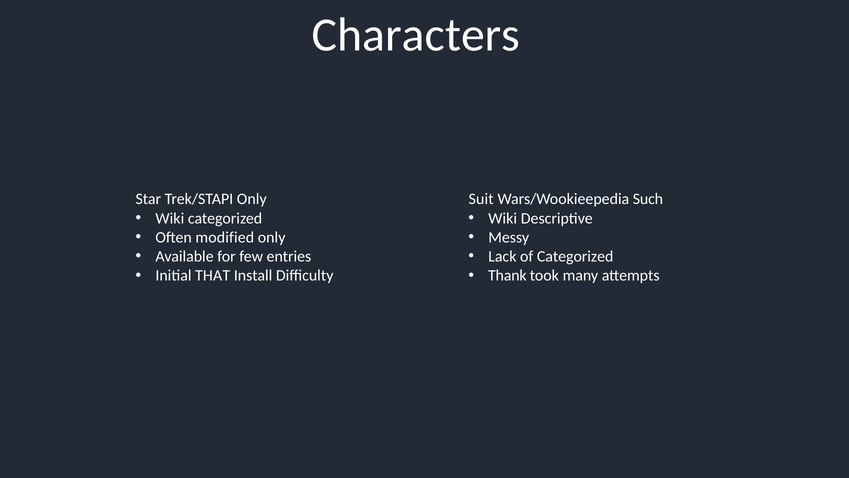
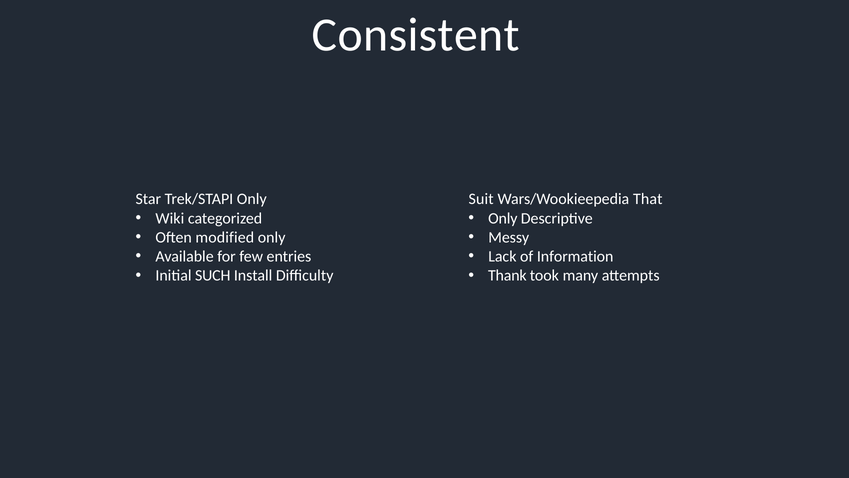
Characters: Characters -> Consistent
Such: Such -> That
Wiki at (503, 218): Wiki -> Only
of Categorized: Categorized -> Information
THAT: THAT -> SUCH
